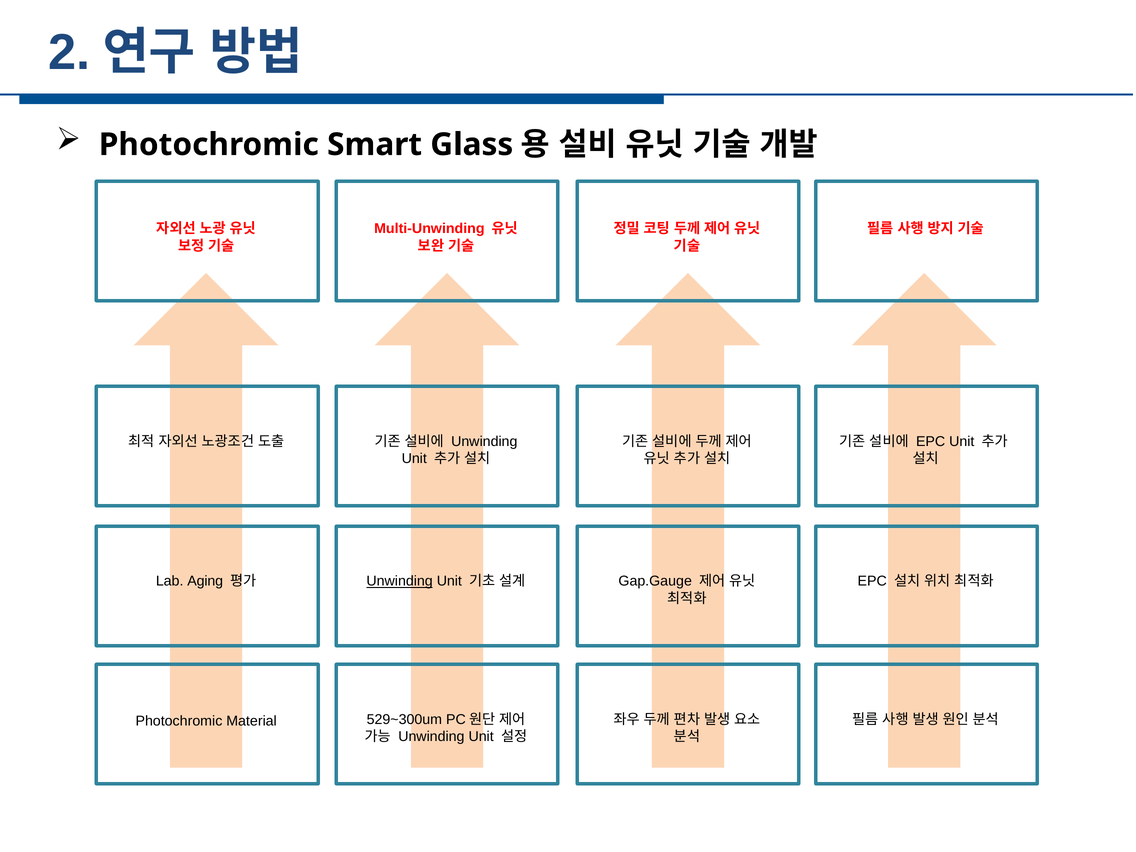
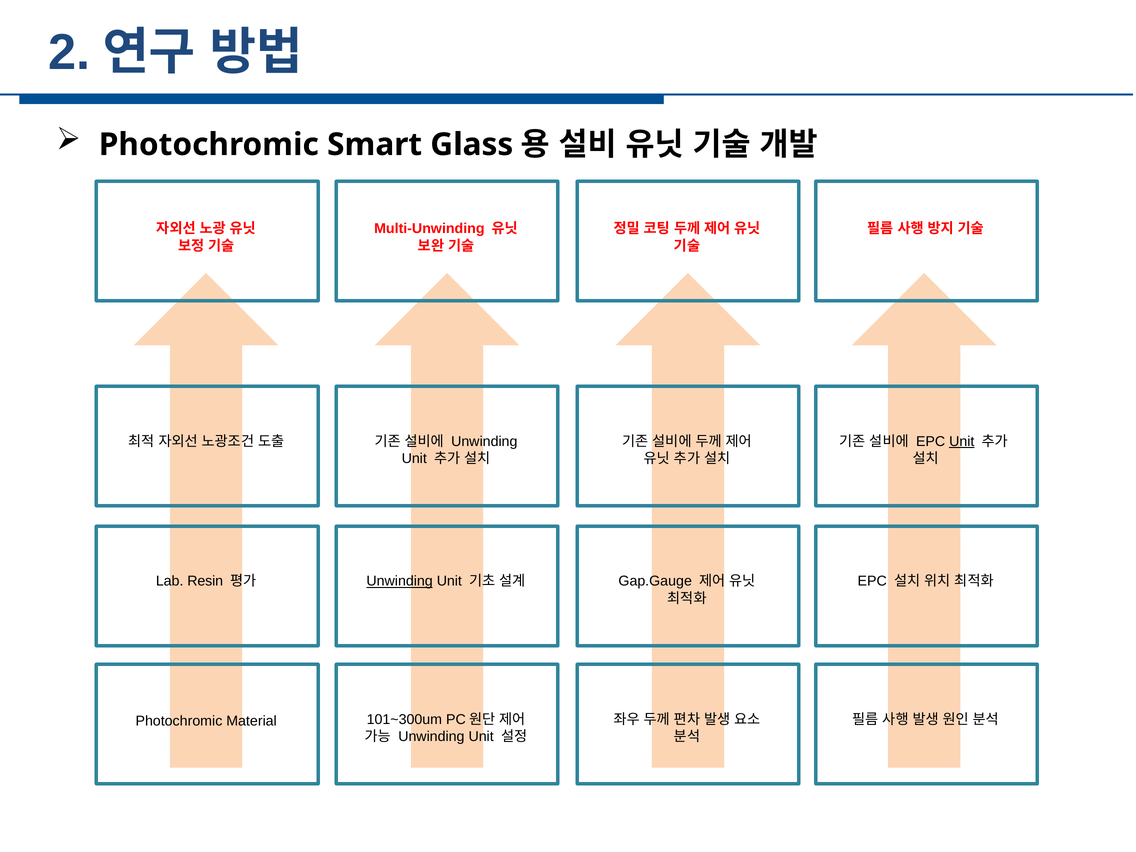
Unit at (962, 441) underline: none -> present
Aging: Aging -> Resin
529~300um: 529~300um -> 101~300um
